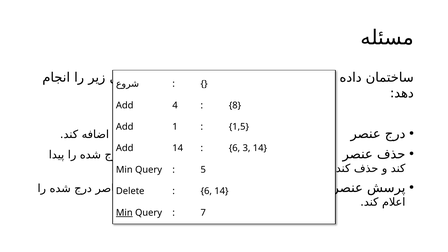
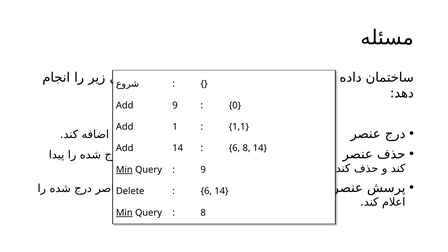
Add 4: 4 -> 9
8: 8 -> 0
1,5: 1,5 -> 1,1
3 at (247, 148): 3 -> 8
Min at (124, 170) underline: none -> present
5 at (203, 170): 5 -> 9
7 at (203, 213): 7 -> 8
